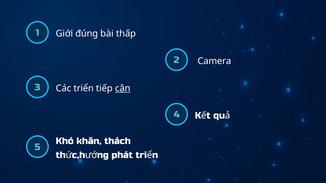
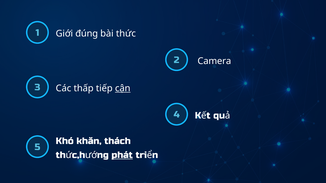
thấp: thấp -> thức
triển: triển -> thấp
phát underline: none -> present
